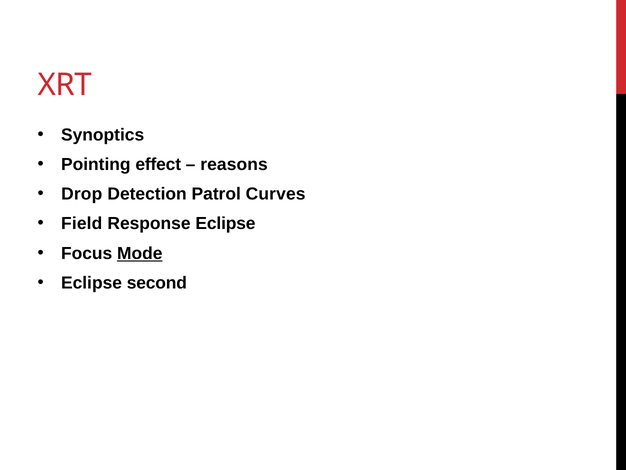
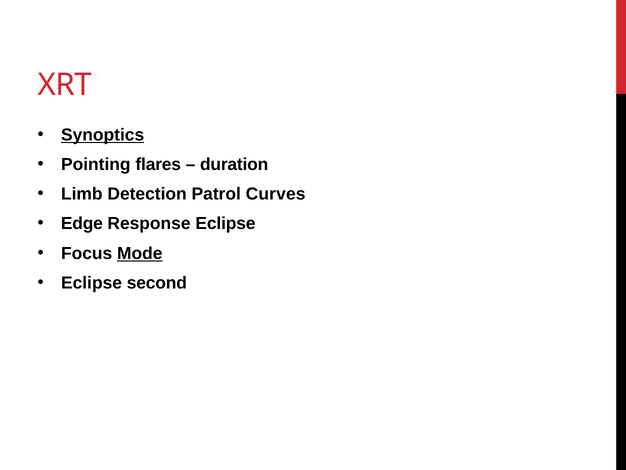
Synoptics underline: none -> present
effect: effect -> flares
reasons: reasons -> duration
Drop: Drop -> Limb
Field: Field -> Edge
